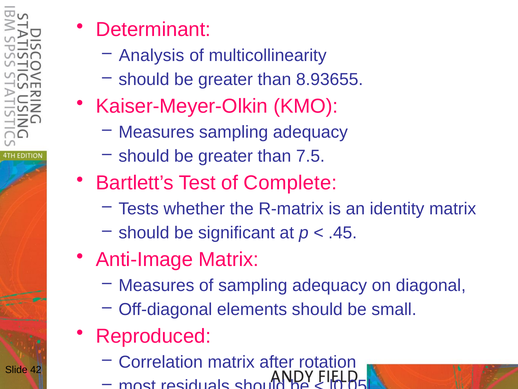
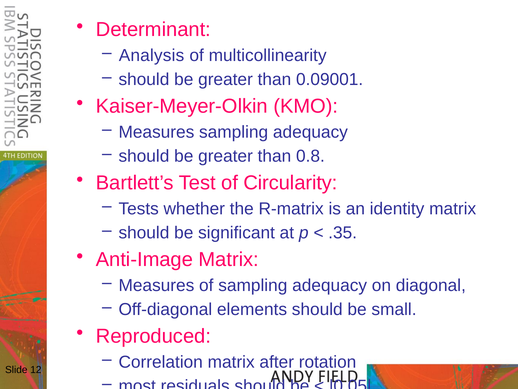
8.93655: 8.93655 -> 0.09001
7.5: 7.5 -> 0.8
Complete: Complete -> Circularity
.45: .45 -> .35
42: 42 -> 12
